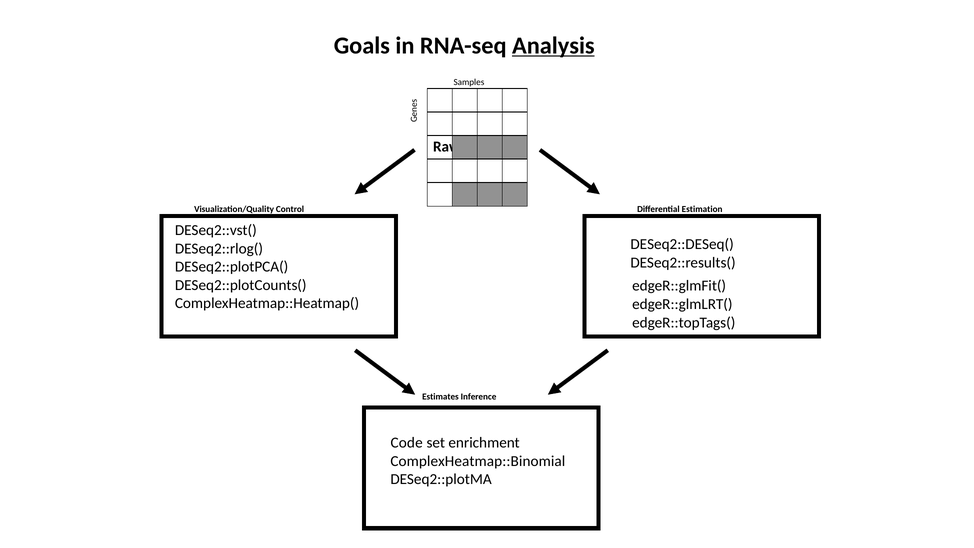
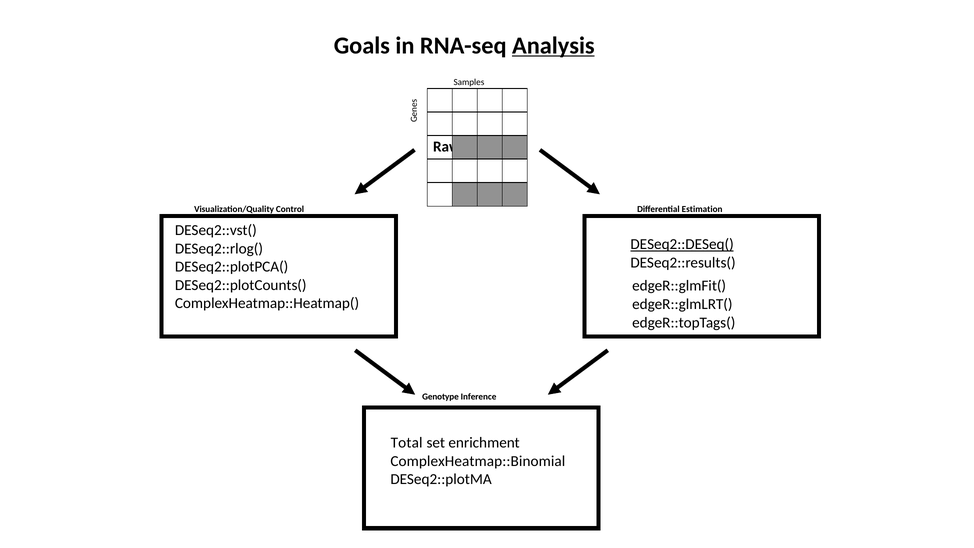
DESeq2::DESeq( underline: none -> present
Estimates: Estimates -> Genotype
Code: Code -> Total
